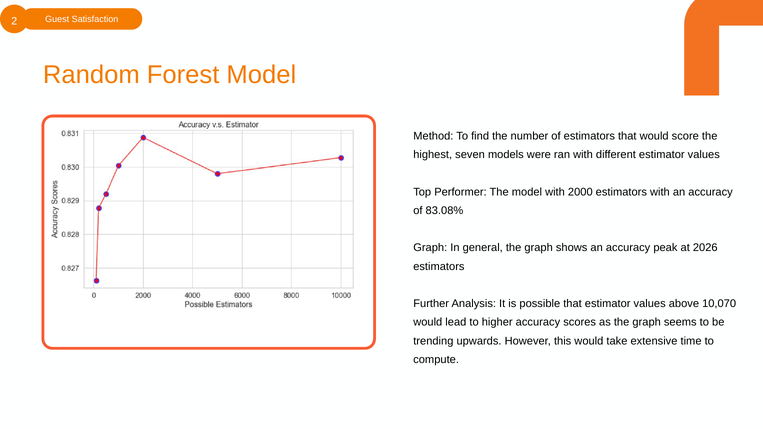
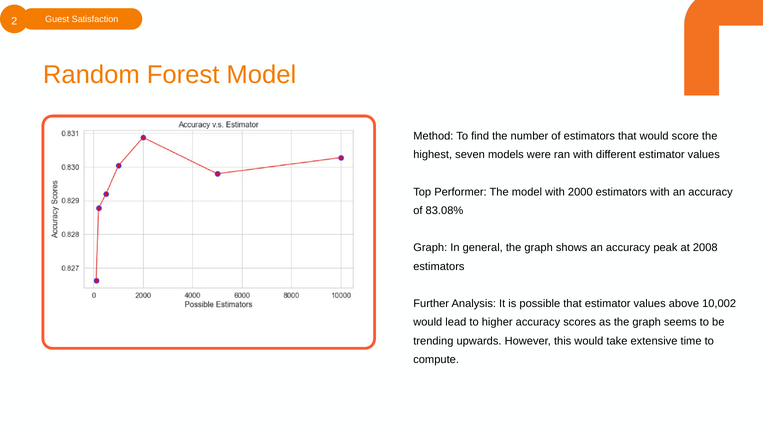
2026: 2026 -> 2008
10,070: 10,070 -> 10,002
